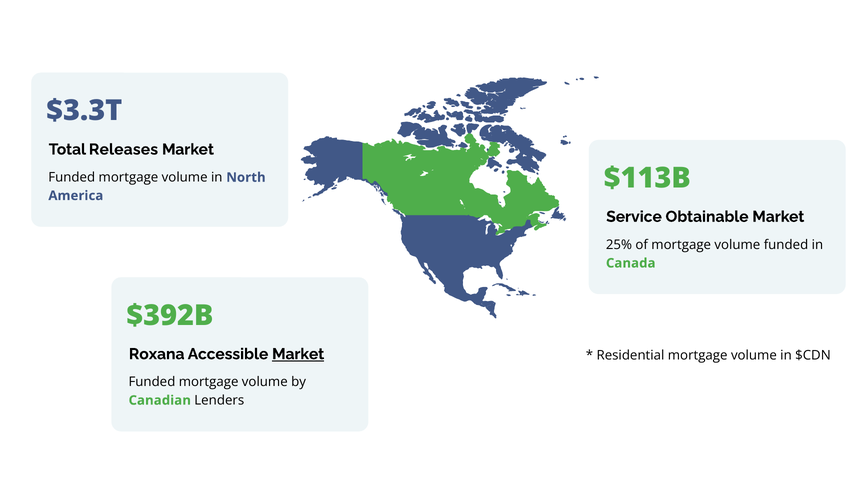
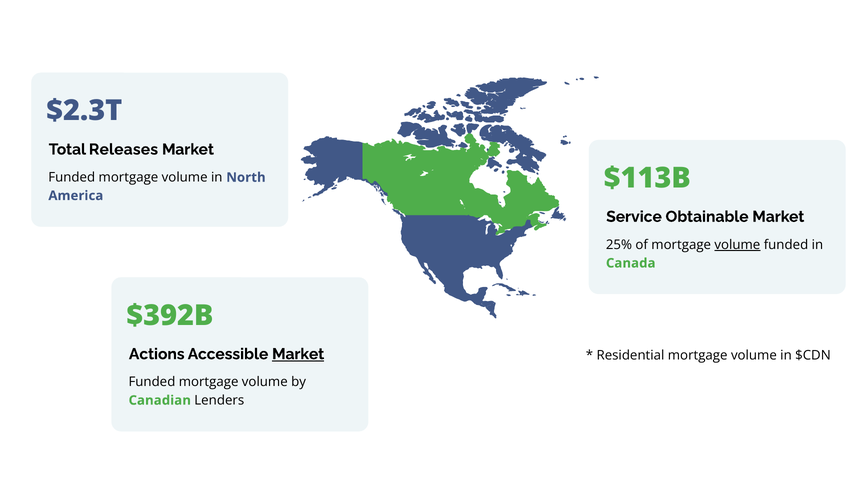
$3.3T: $3.3T -> $2.3T
volume at (737, 245) underline: none -> present
Roxana: Roxana -> Actions
